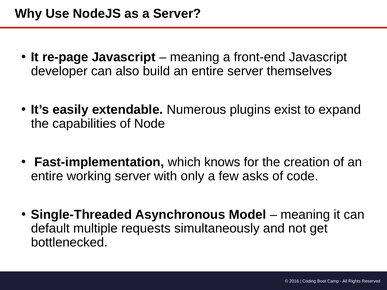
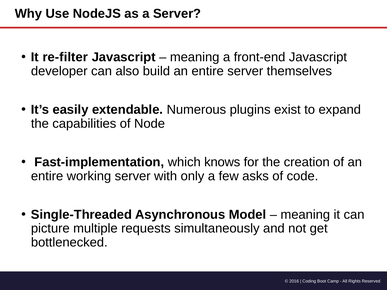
re-page: re-page -> re-filter
default: default -> picture
